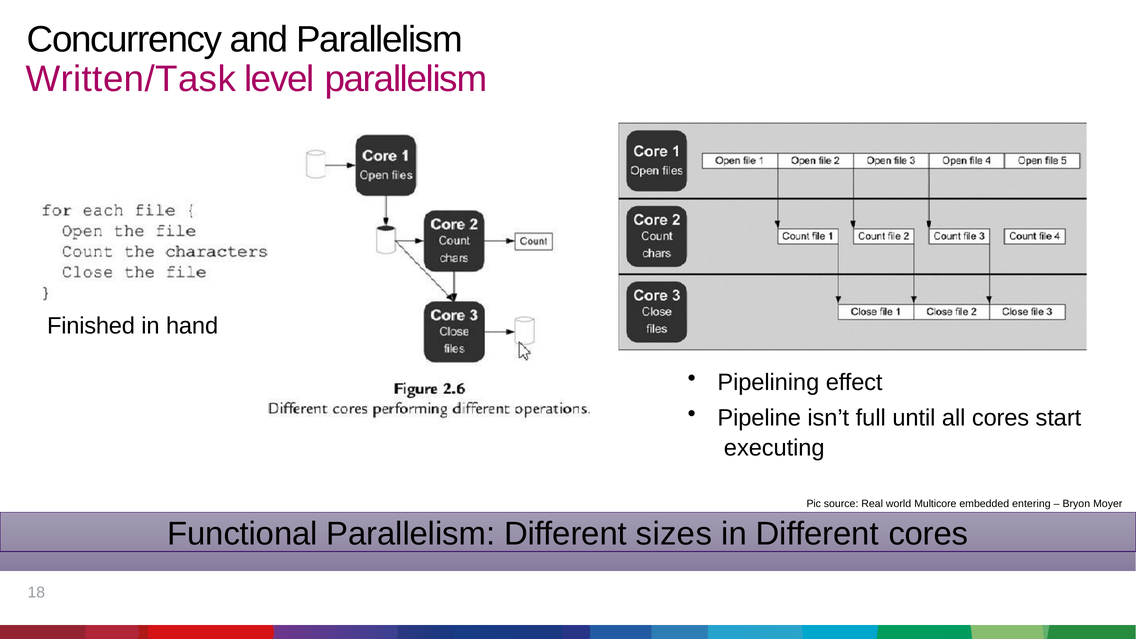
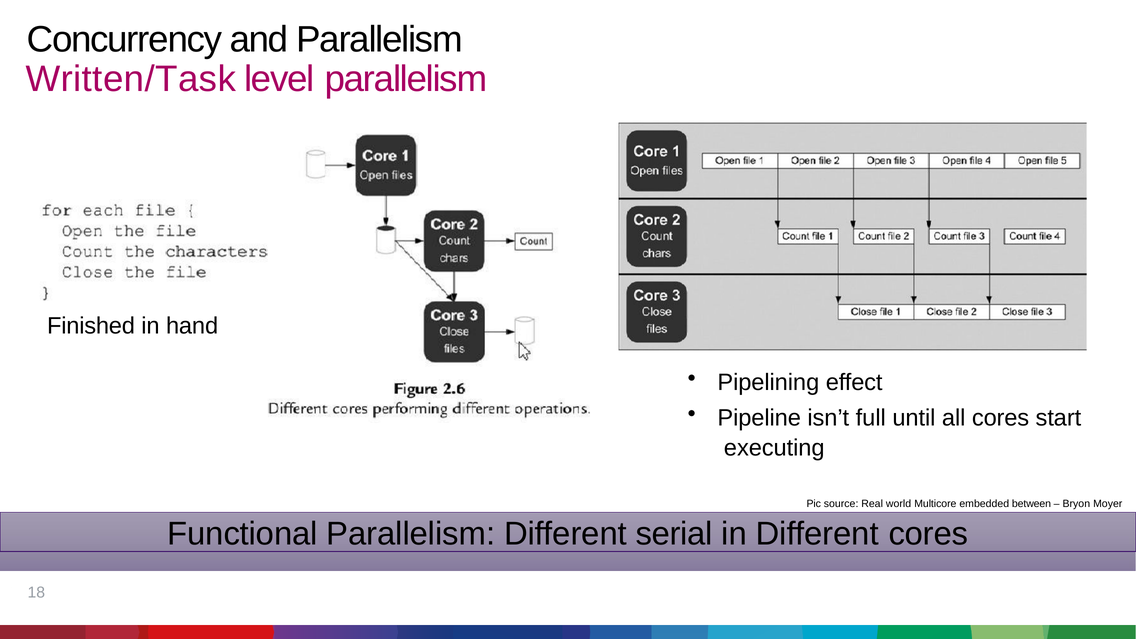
entering: entering -> between
sizes: sizes -> serial
